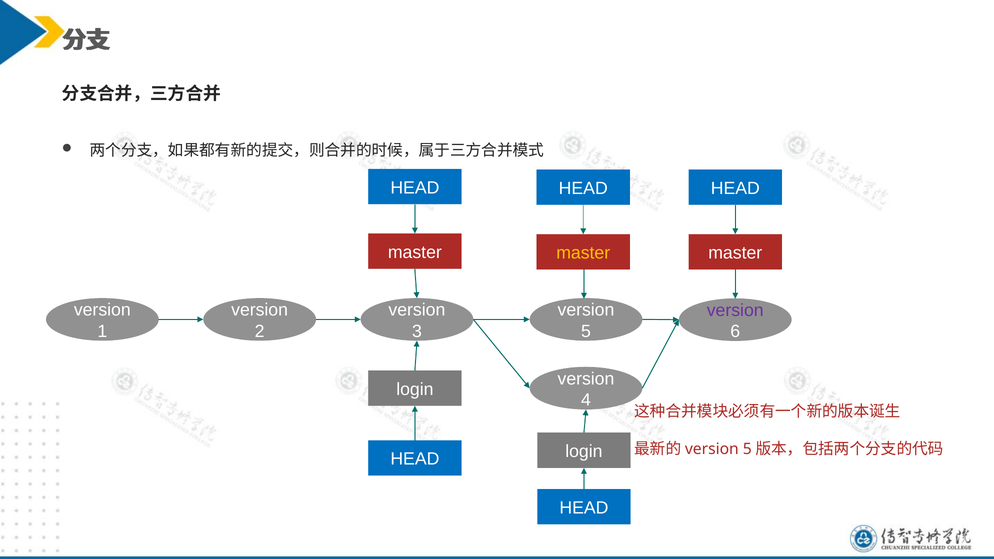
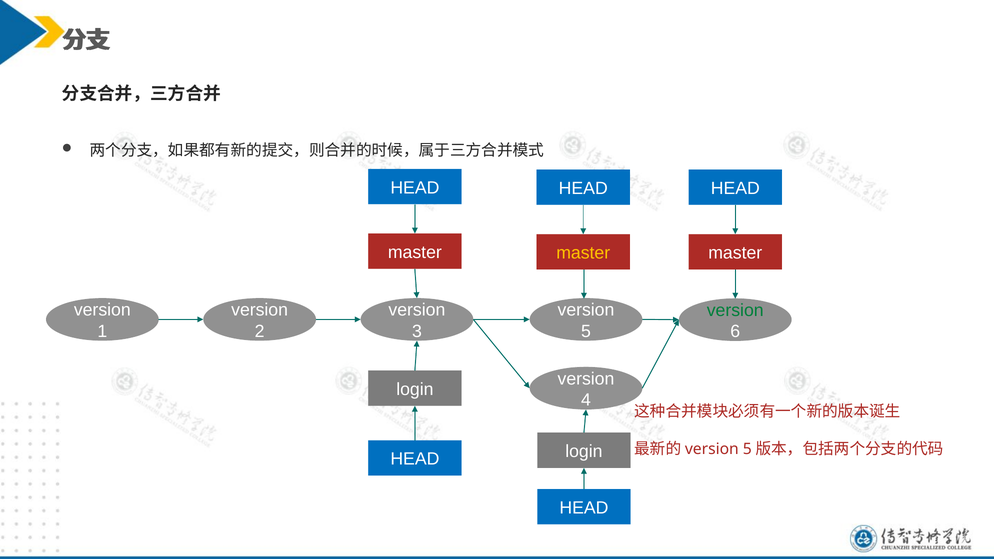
version at (735, 310) colour: purple -> green
